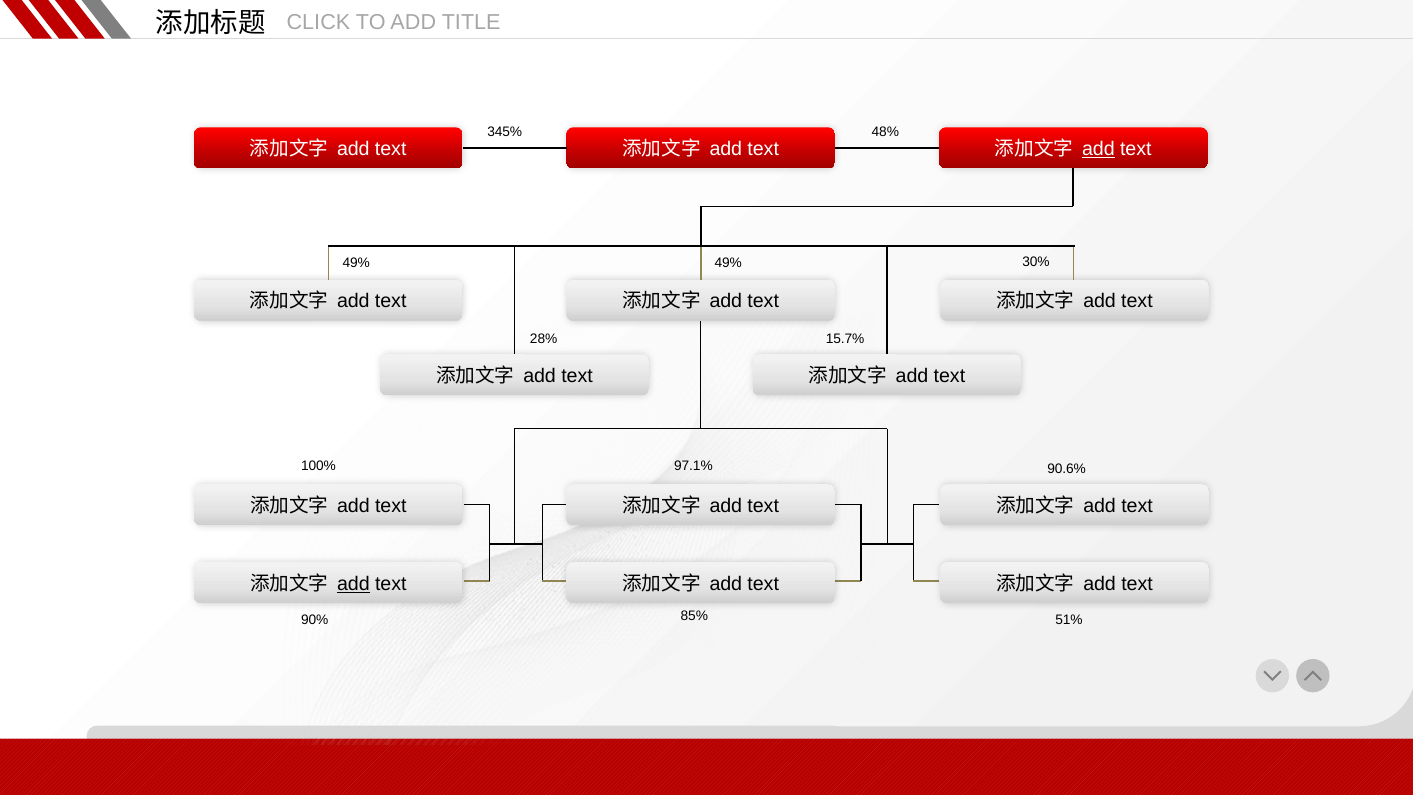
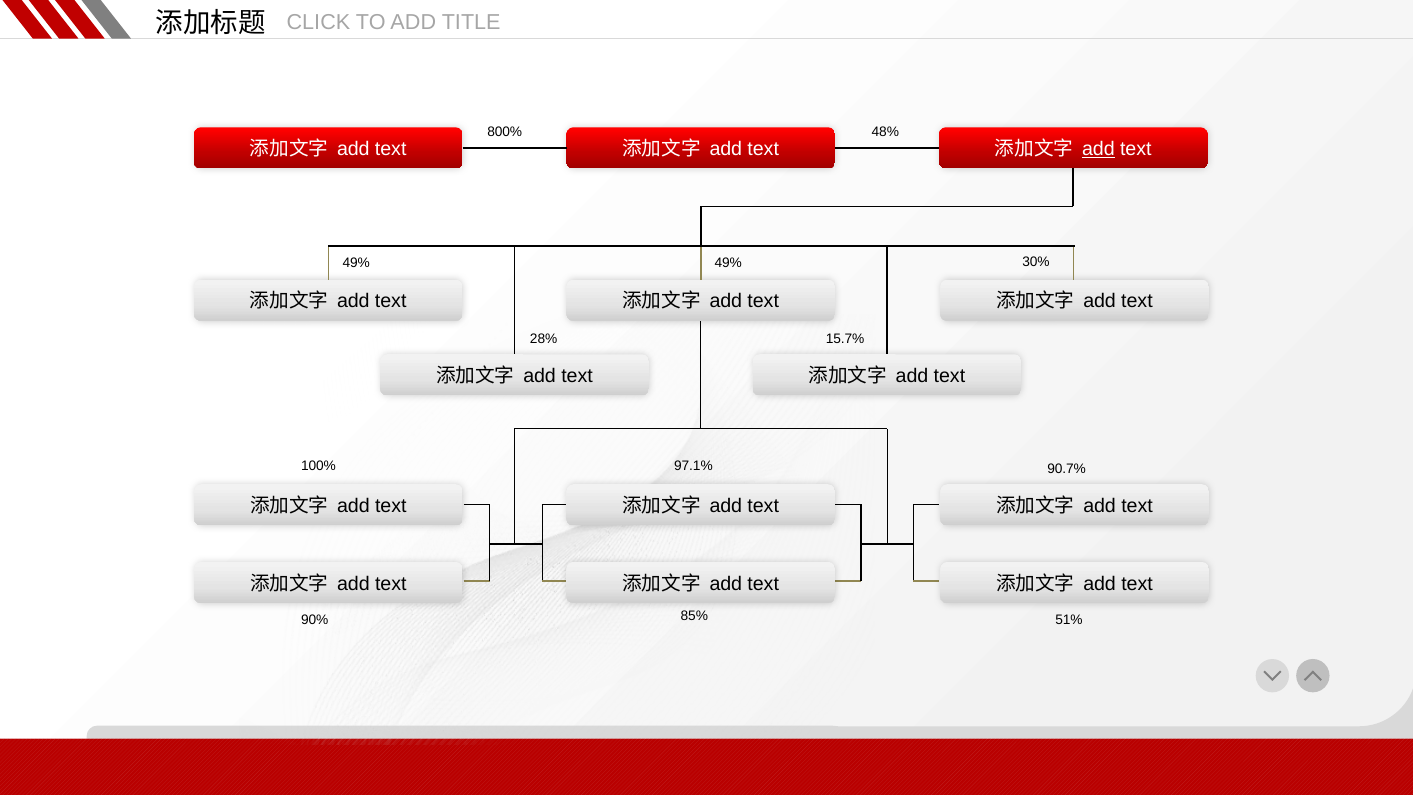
345%: 345% -> 800%
90.6%: 90.6% -> 90.7%
add at (353, 584) underline: present -> none
